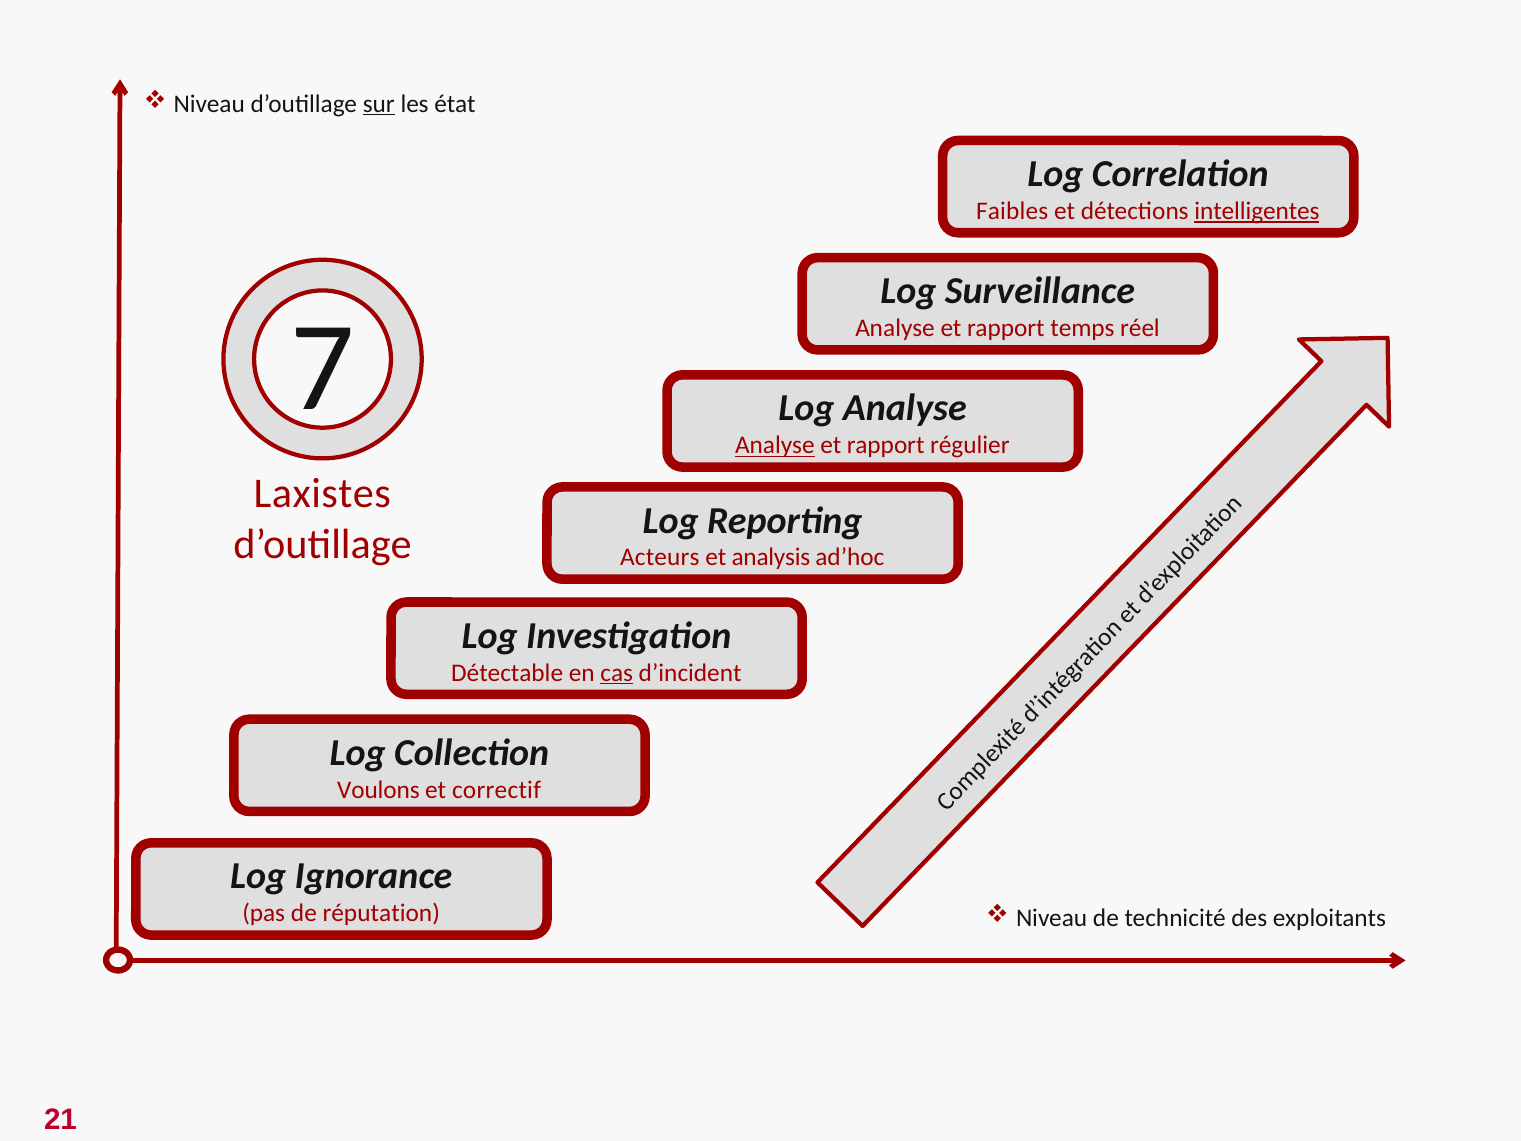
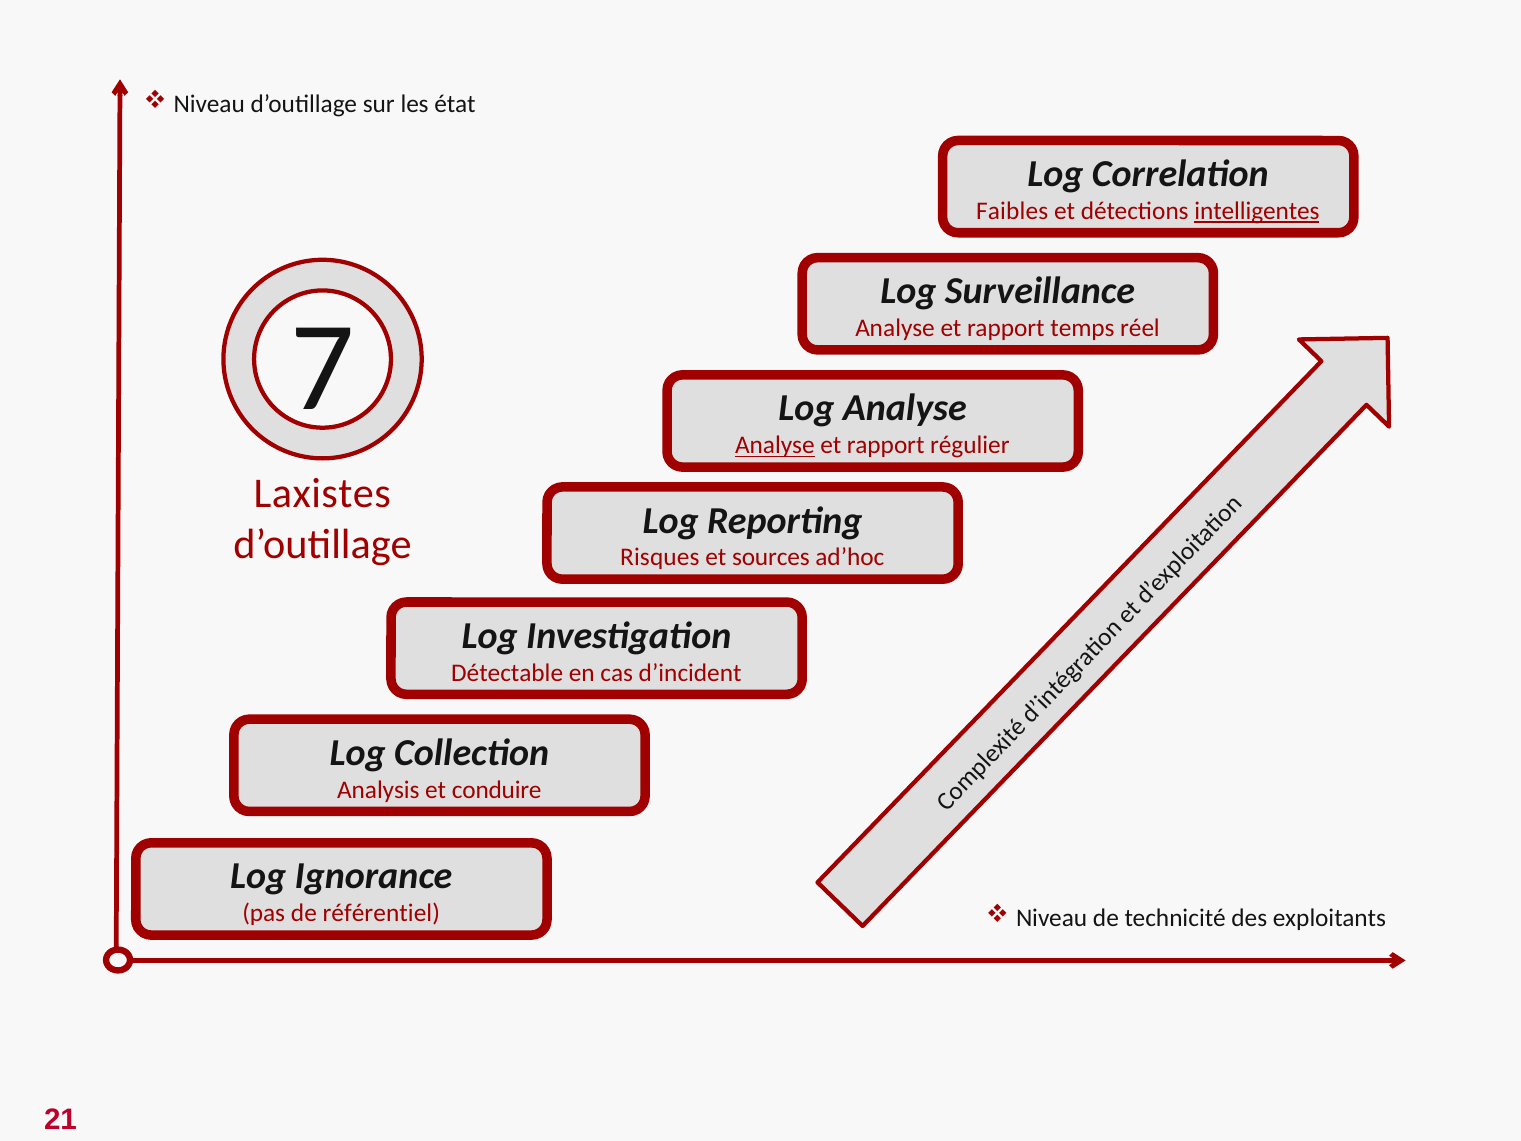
sur underline: present -> none
Acteurs: Acteurs -> Risques
analysis: analysis -> sources
cas underline: present -> none
Voulons: Voulons -> Analysis
correctif: correctif -> conduire
réputation: réputation -> référentiel
